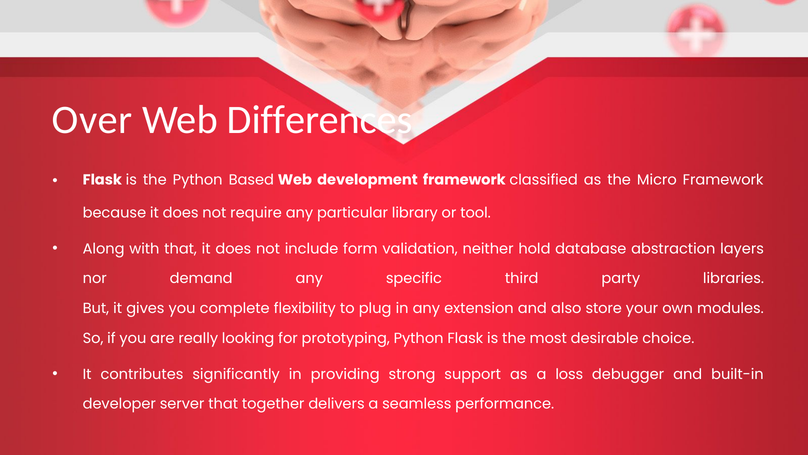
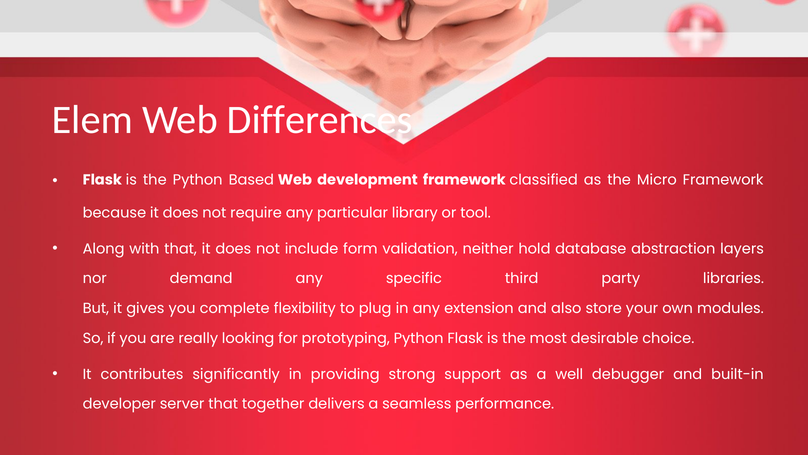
Over: Over -> Elem
loss: loss -> well
